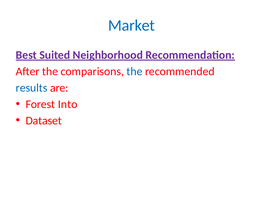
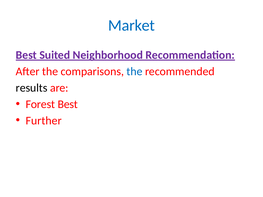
results colour: blue -> black
Forest Into: Into -> Best
Dataset: Dataset -> Further
